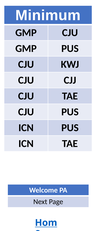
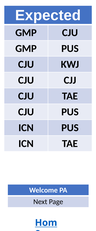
Minimum: Minimum -> Expected
